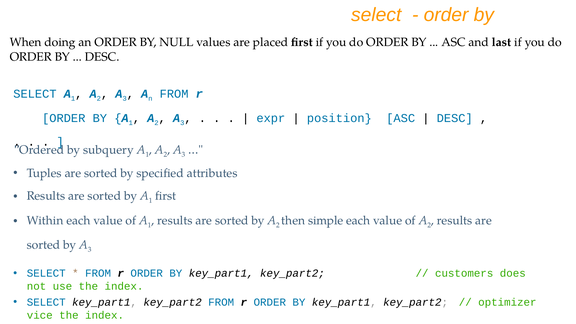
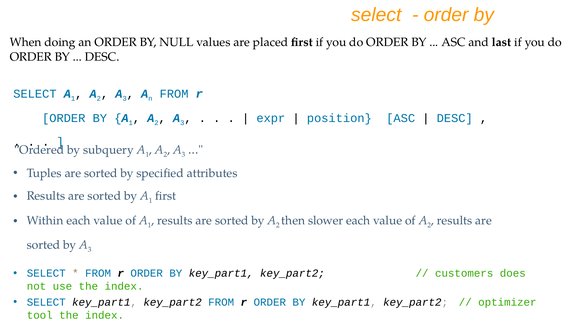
simple: simple -> slower
vice: vice -> tool
